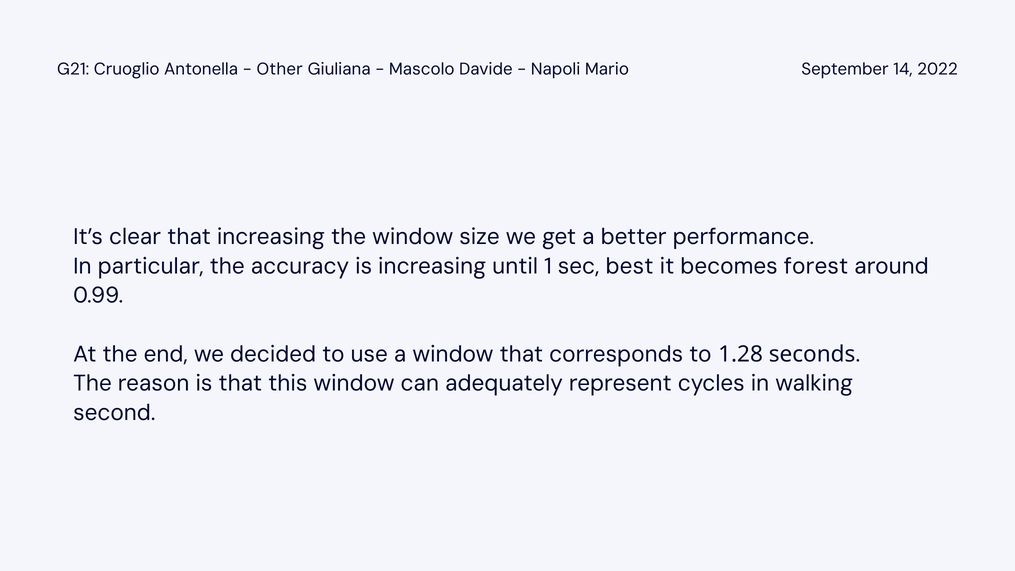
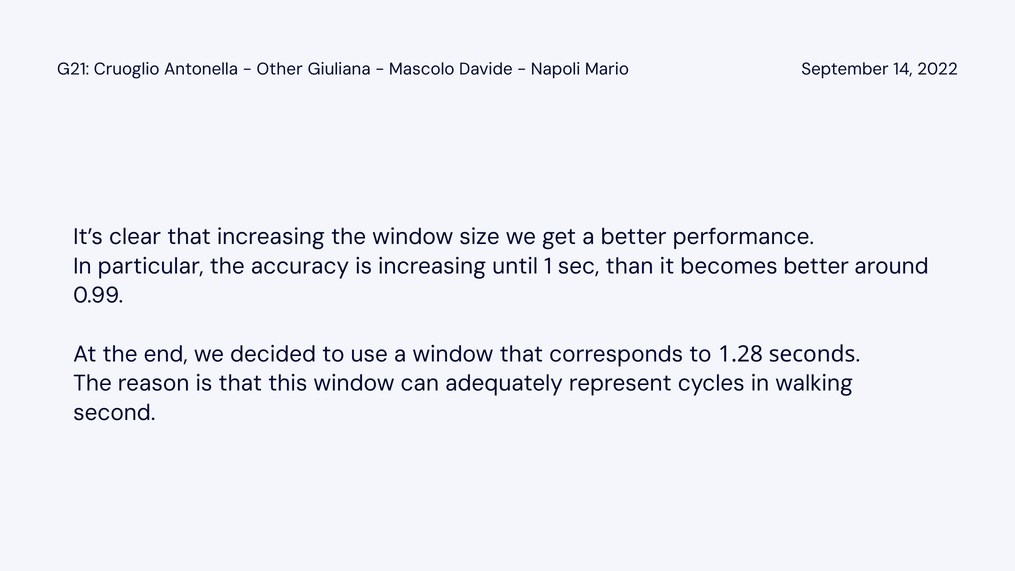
best: best -> than
becomes forest: forest -> better
